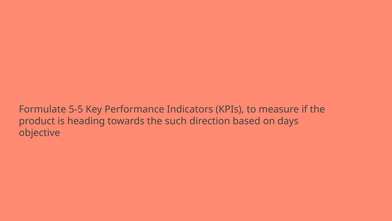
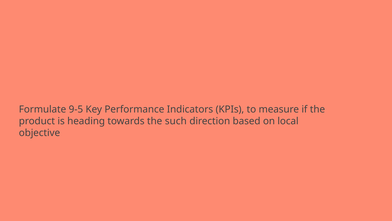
5-5: 5-5 -> 9-5
days: days -> local
